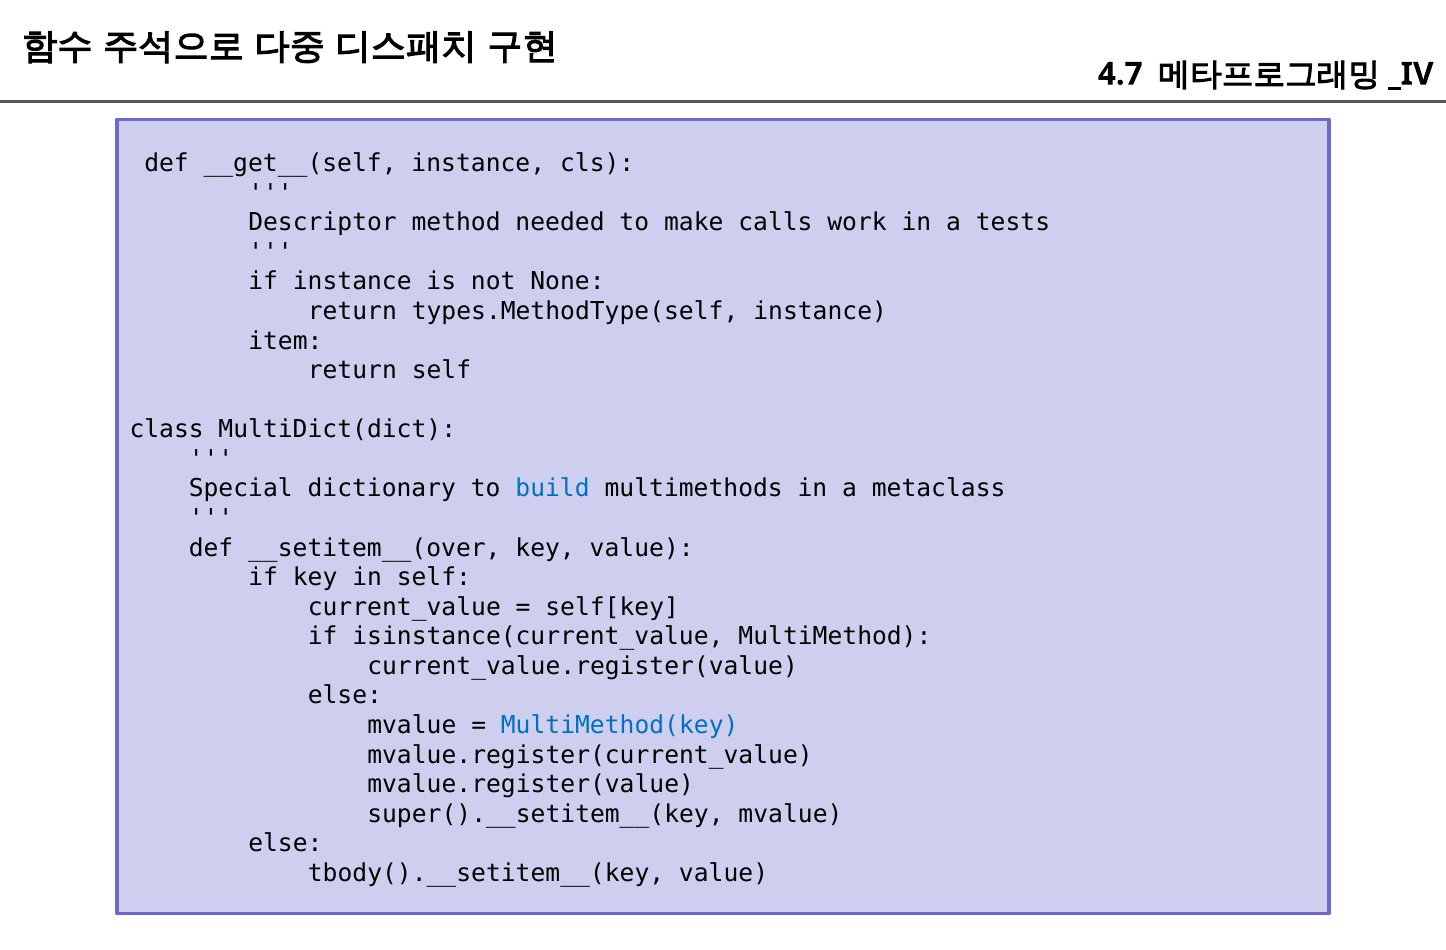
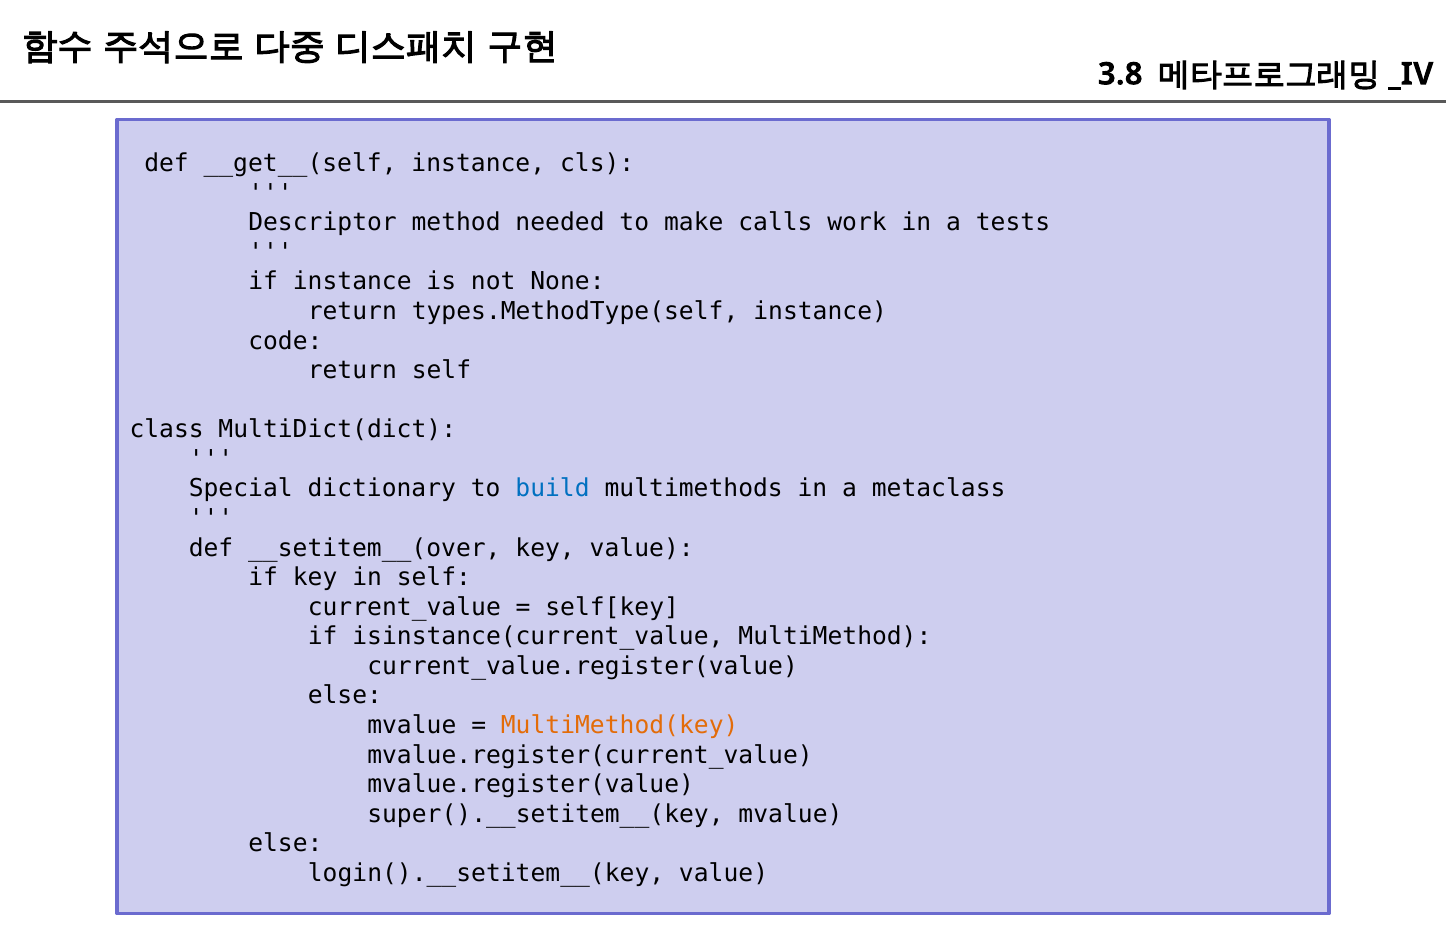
4.7: 4.7 -> 3.8
item: item -> code
MultiMethod(key colour: blue -> orange
tbody().__setitem__(key: tbody().__setitem__(key -> login().__setitem__(key
